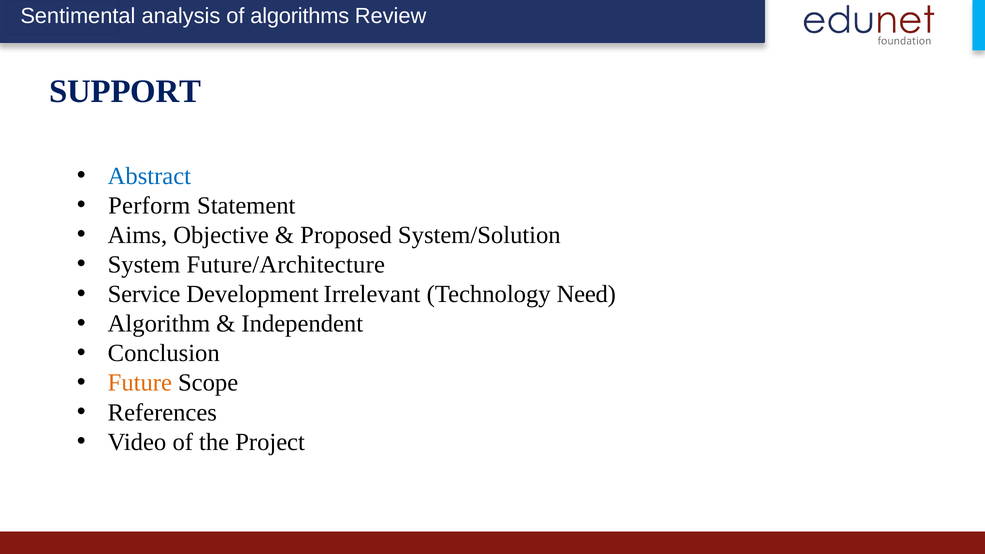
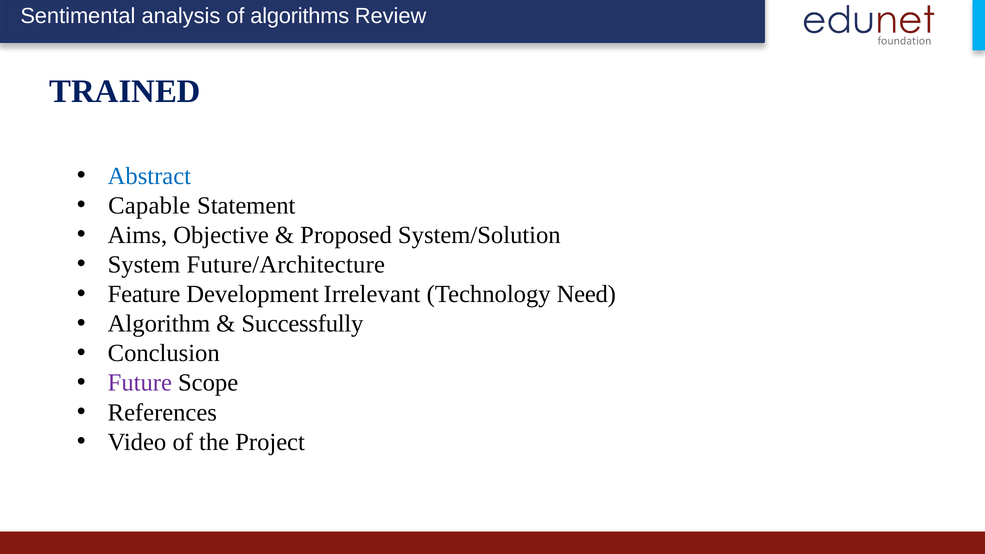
SUPPORT: SUPPORT -> TRAINED
Perform: Perform -> Capable
Service: Service -> Feature
Independent: Independent -> Successfully
Future colour: orange -> purple
